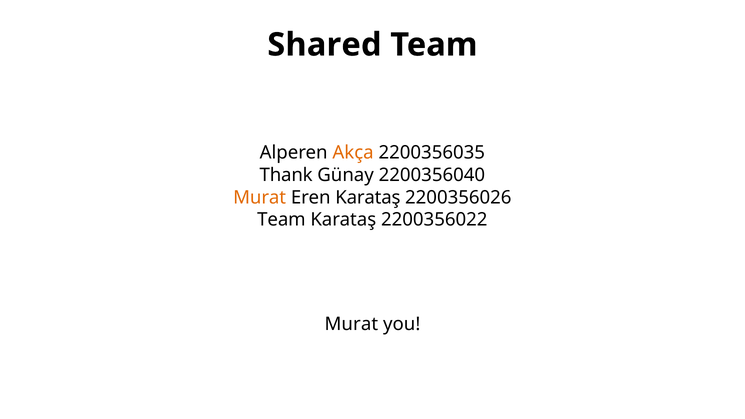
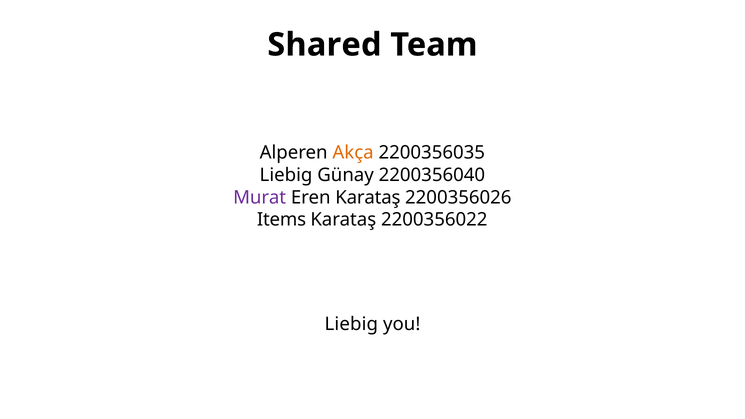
Thank at (286, 175): Thank -> Liebig
Murat at (260, 197) colour: orange -> purple
Team at (281, 220): Team -> Items
Murat at (351, 324): Murat -> Liebig
